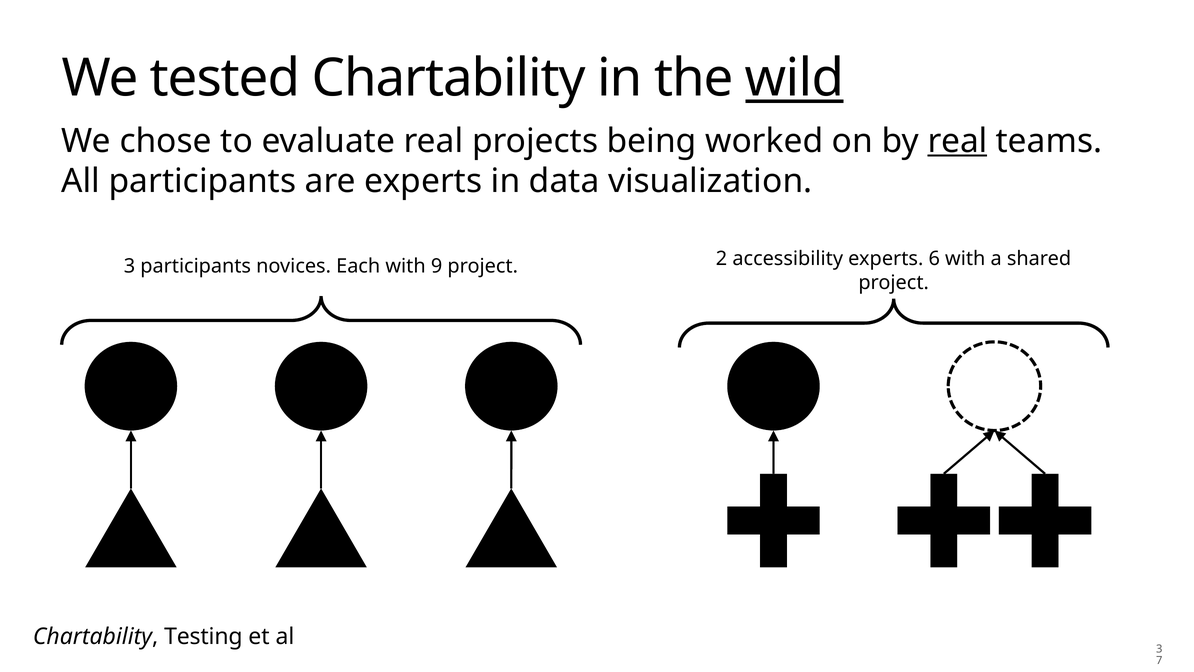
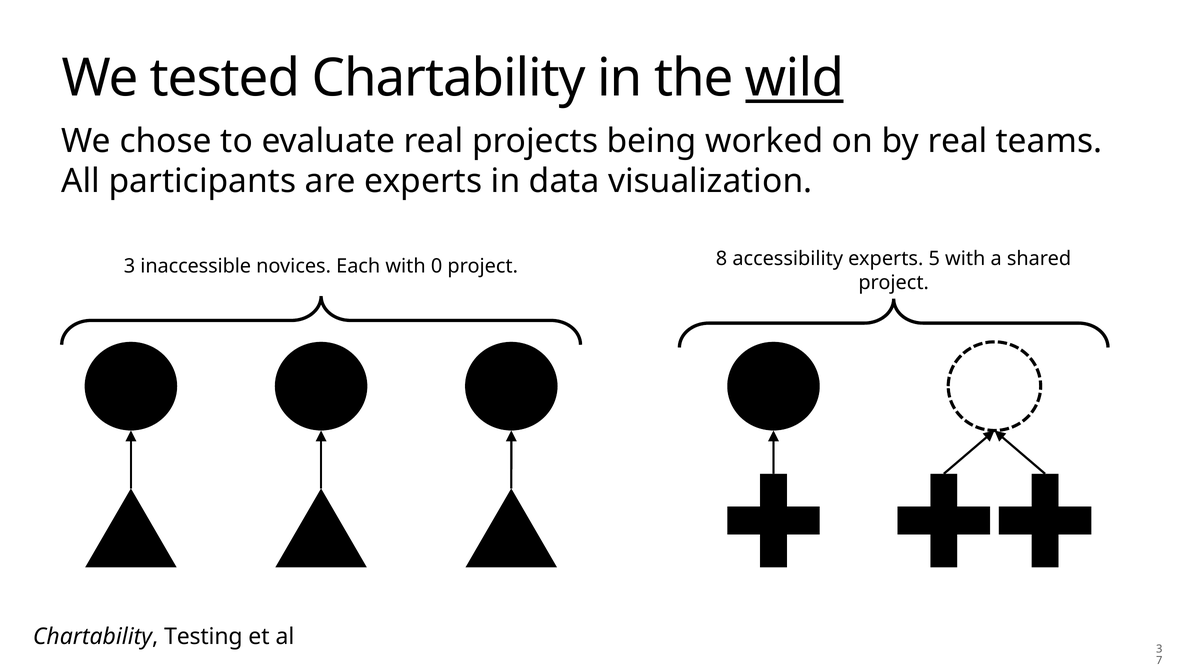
real at (957, 141) underline: present -> none
3 participants: participants -> inaccessible
9: 9 -> 0
2: 2 -> 8
6: 6 -> 5
